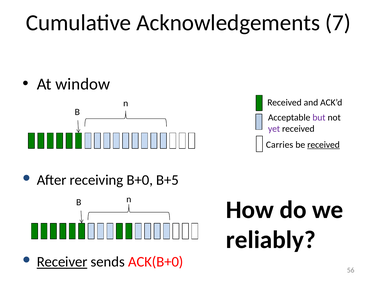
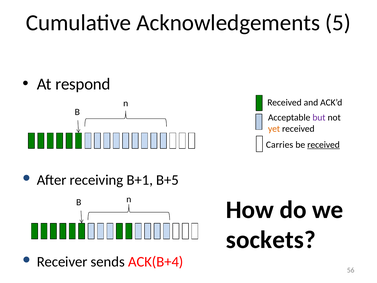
7: 7 -> 5
window: window -> respond
yet colour: purple -> orange
B+0: B+0 -> B+1
reliably: reliably -> sockets
Receiver underline: present -> none
ACK(B+0: ACK(B+0 -> ACK(B+4
